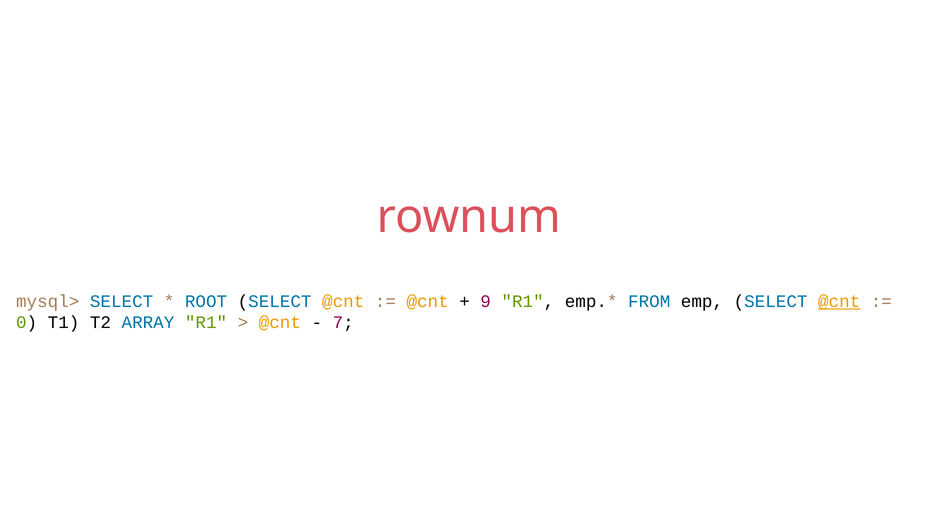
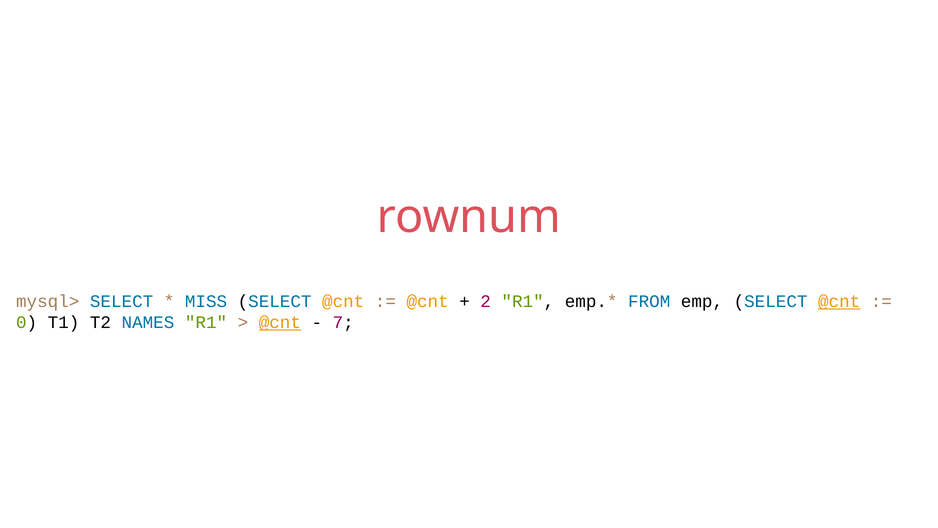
ROOT: ROOT -> MISS
9: 9 -> 2
ARRAY: ARRAY -> NAMES
@cnt at (280, 322) underline: none -> present
